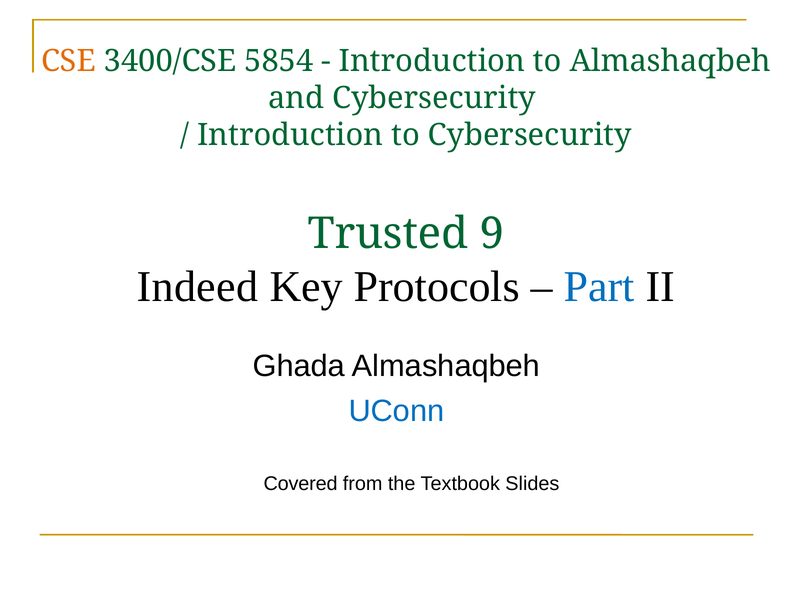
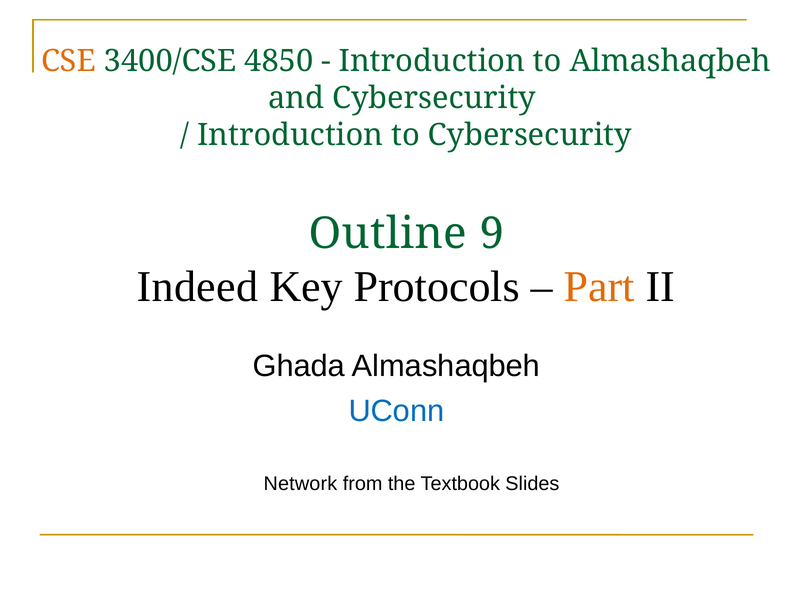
5854: 5854 -> 4850
Trusted: Trusted -> Outline
Part colour: blue -> orange
Covered: Covered -> Network
